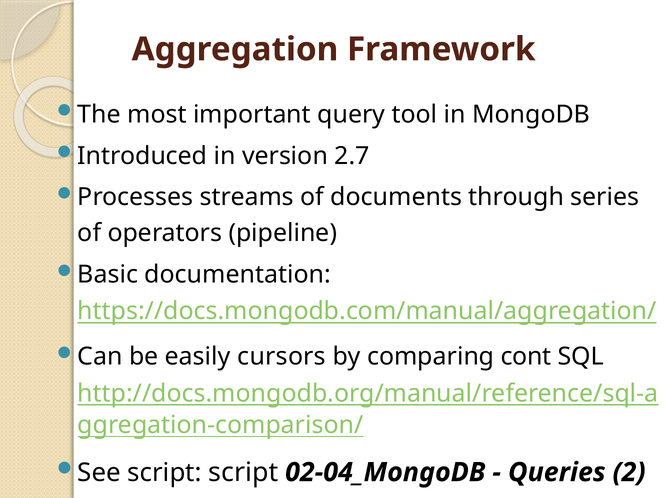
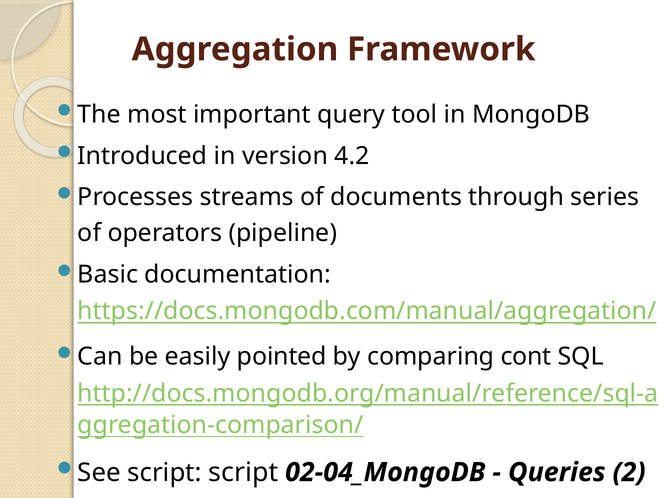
2.7: 2.7 -> 4.2
cursors: cursors -> pointed
